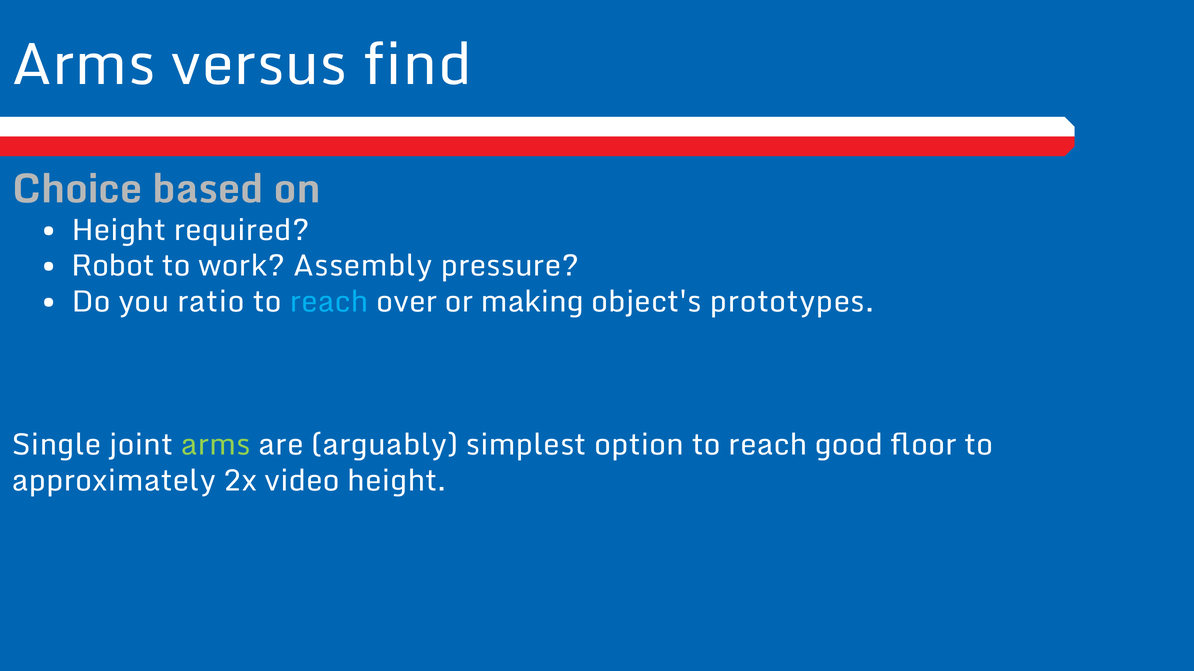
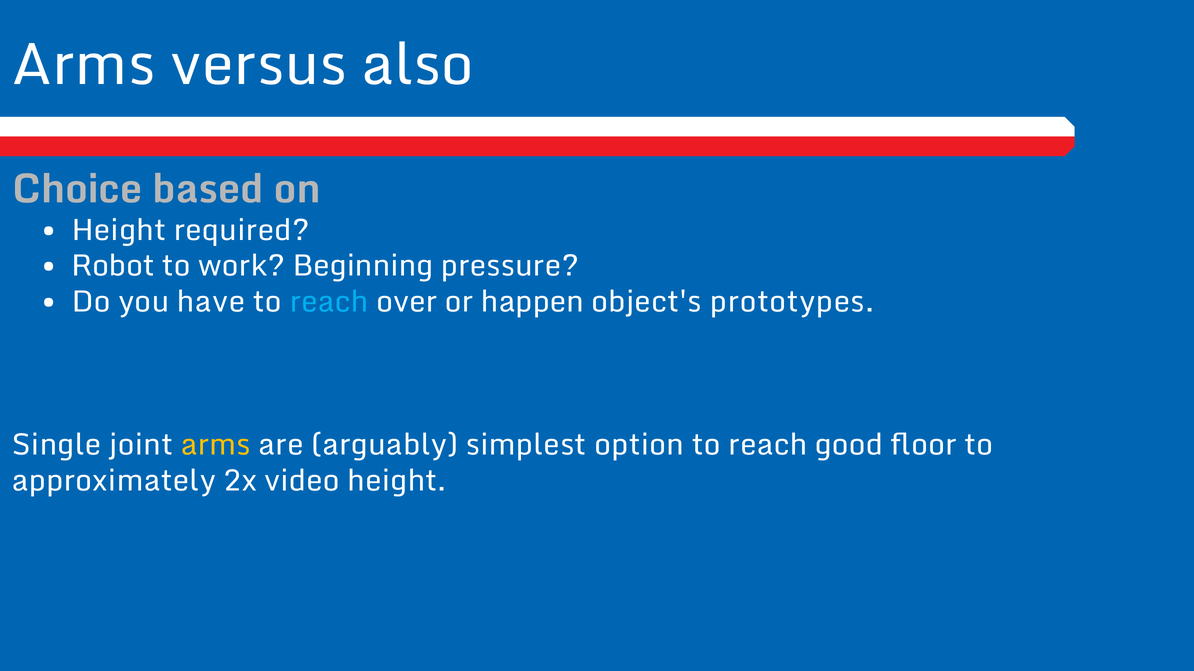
find: find -> also
Assembly: Assembly -> Beginning
ratio: ratio -> have
making: making -> happen
arms at (216, 445) colour: light green -> yellow
